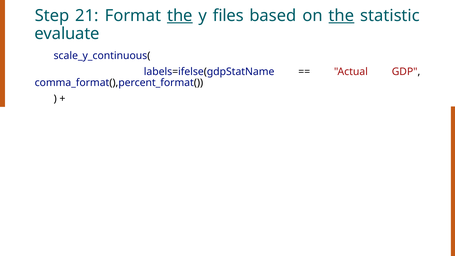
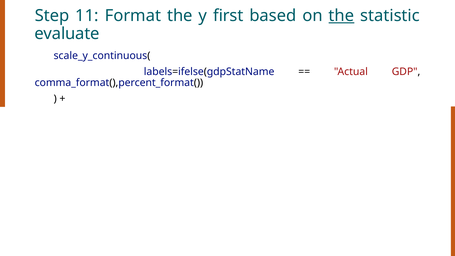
21: 21 -> 11
the at (180, 16) underline: present -> none
files: files -> first
